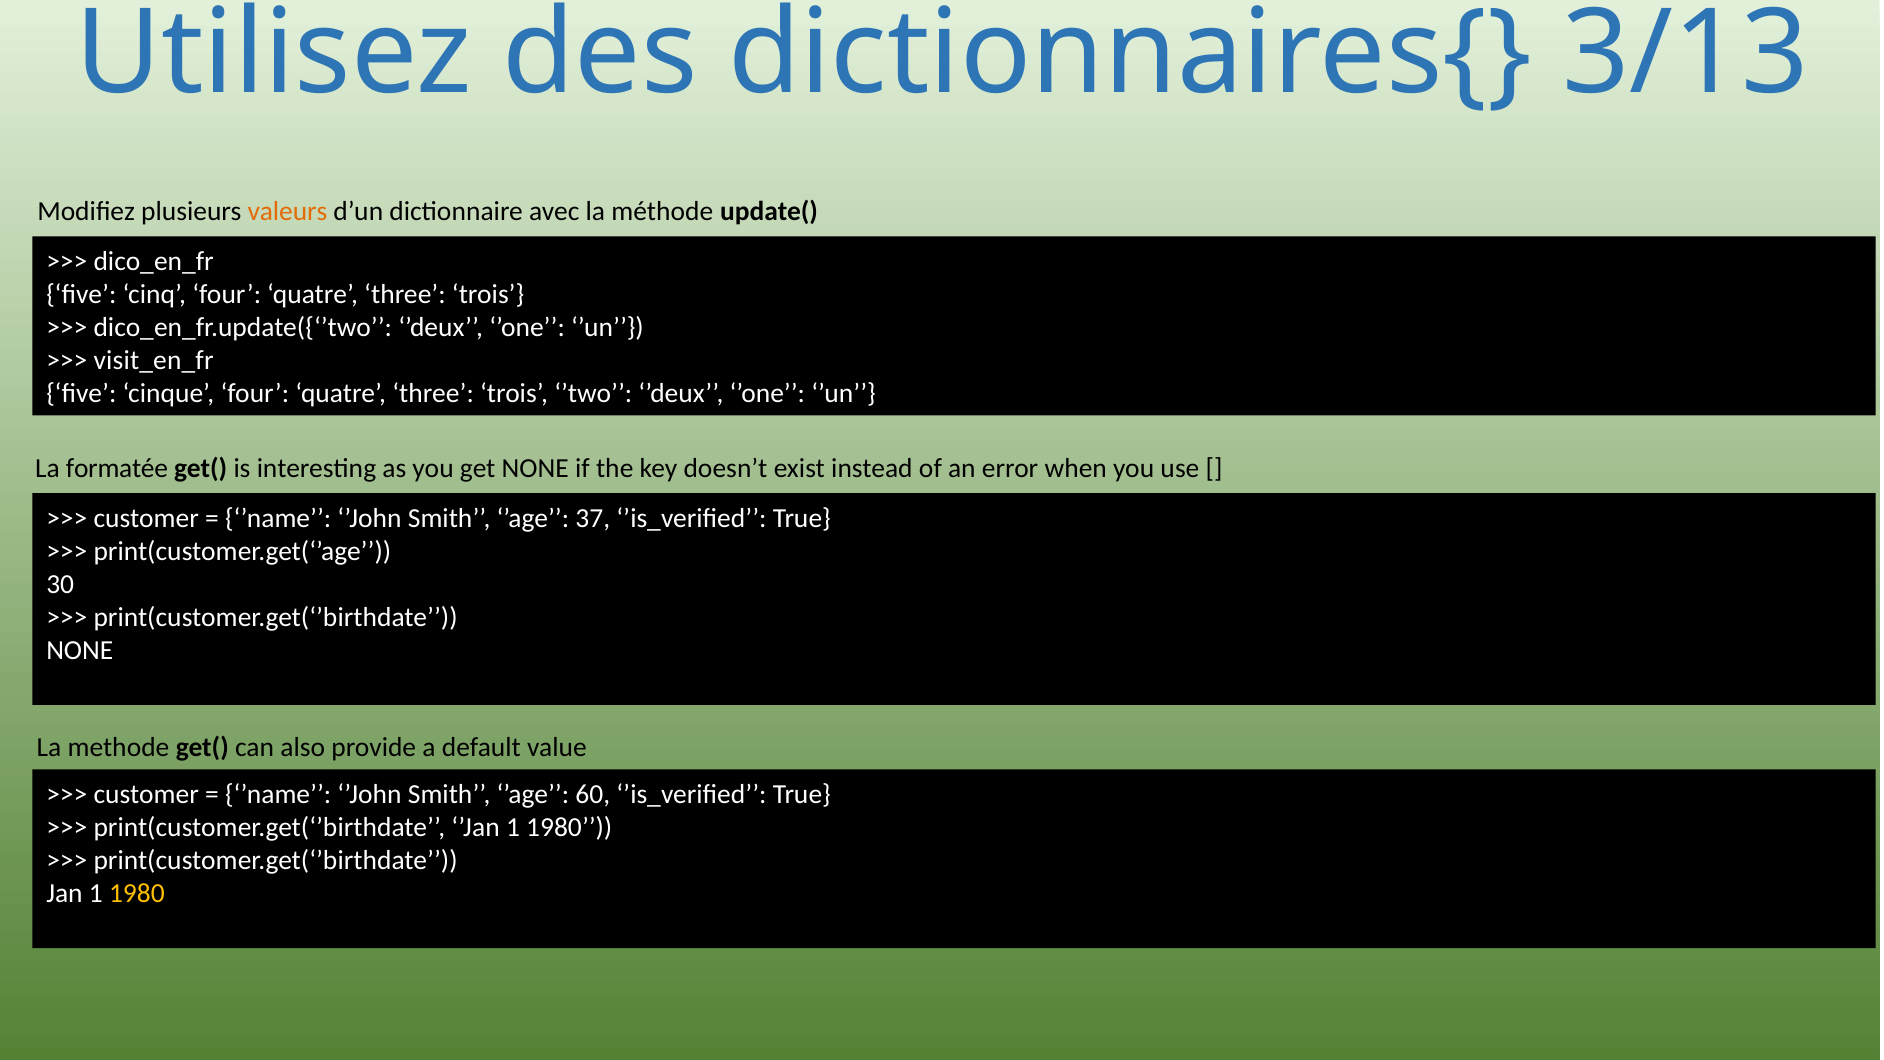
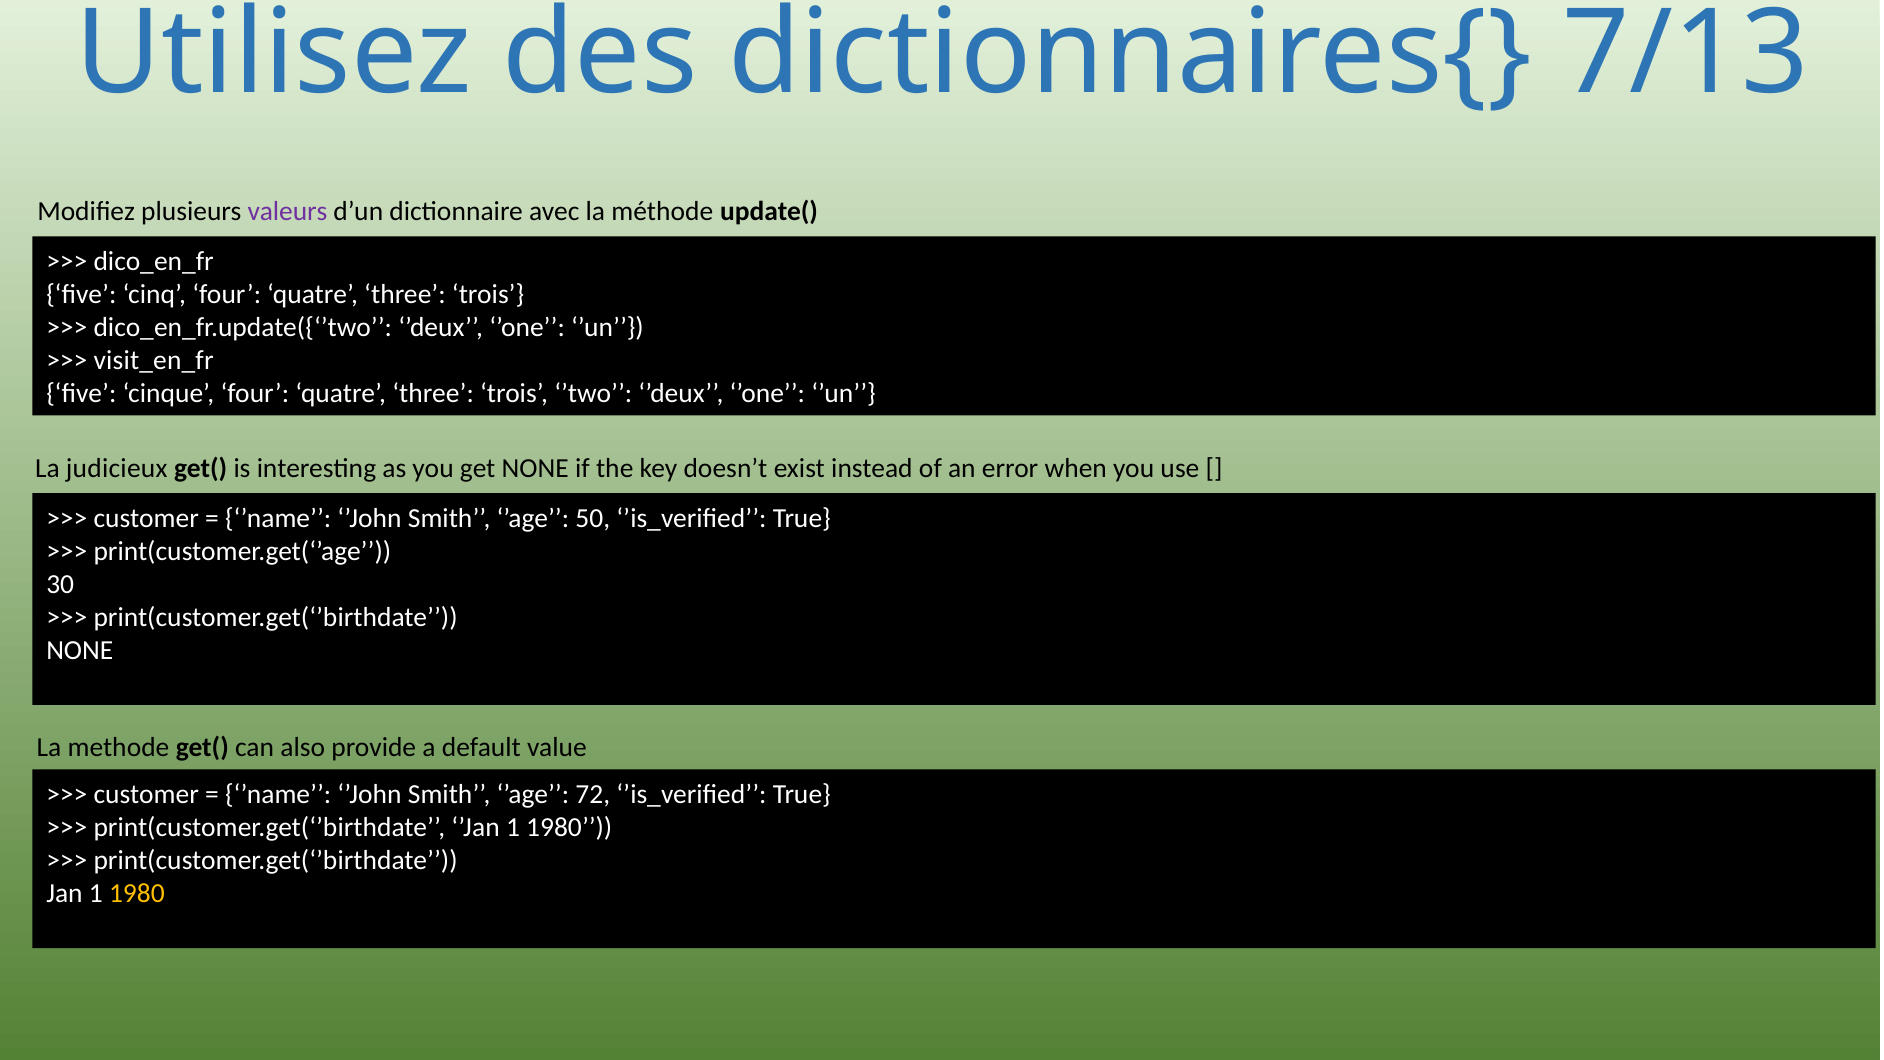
3/13: 3/13 -> 7/13
valeurs colour: orange -> purple
formatée: formatée -> judicieux
37: 37 -> 50
60: 60 -> 72
